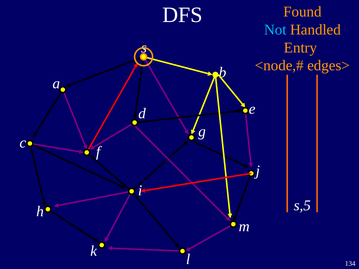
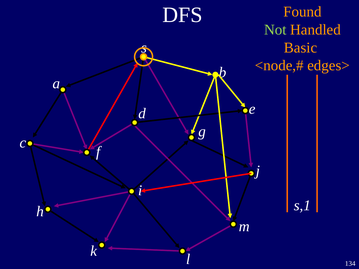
Not colour: light blue -> light green
Entry: Entry -> Basic
s,5: s,5 -> s,1
